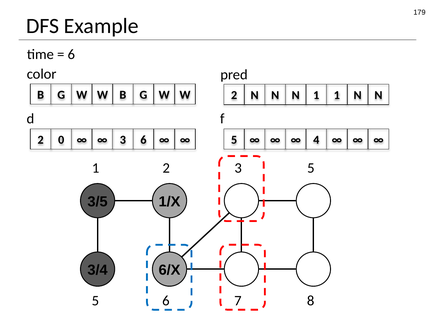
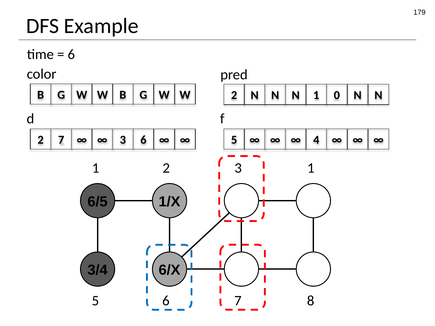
1 1: 1 -> 0
2 0: 0 -> 7
3 5: 5 -> 1
3/5: 3/5 -> 6/5
